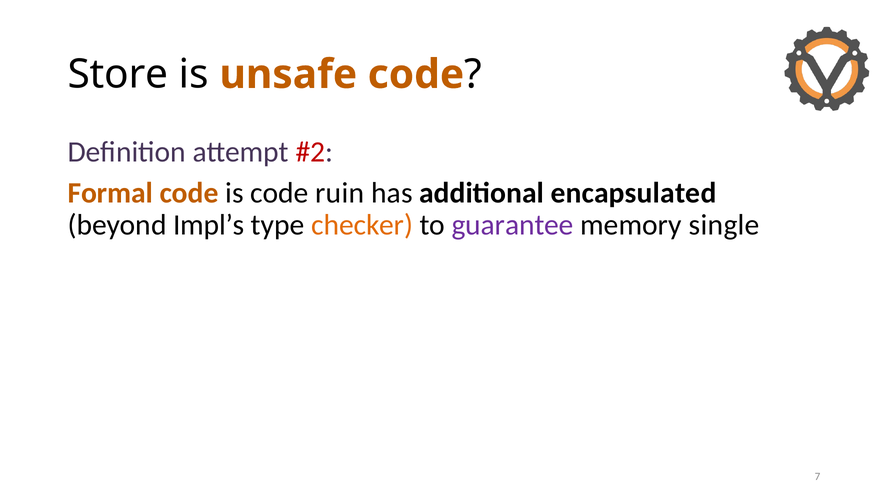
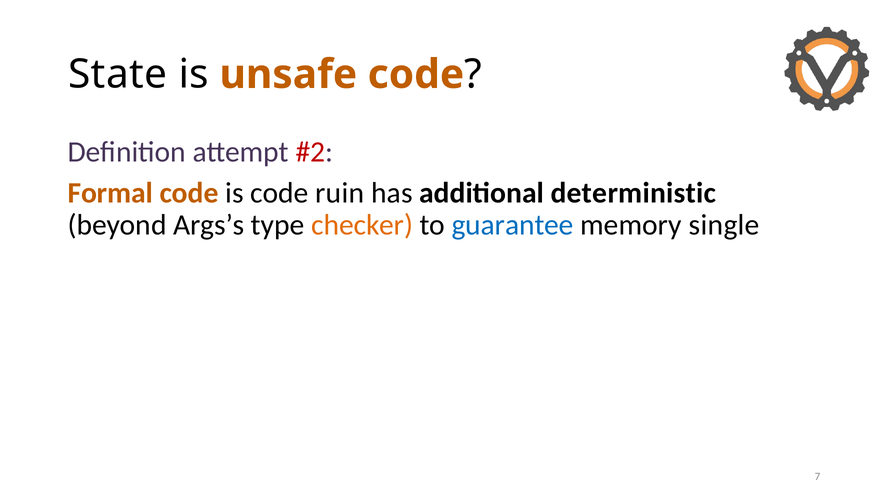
Store: Store -> State
encapsulated: encapsulated -> deterministic
Impl’s: Impl’s -> Args’s
guarantee colour: purple -> blue
